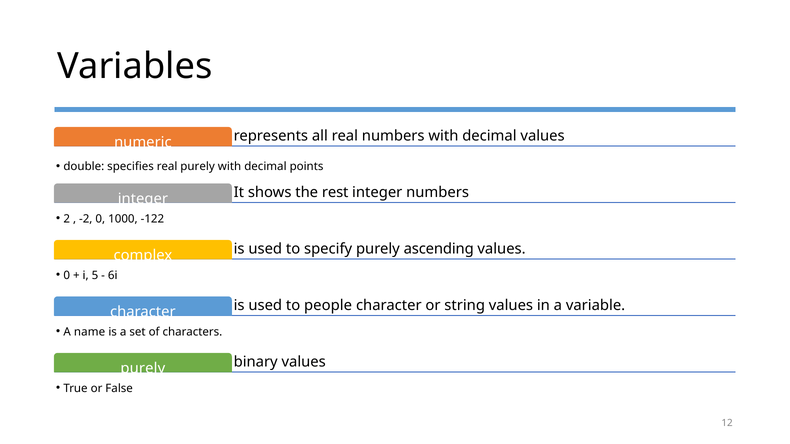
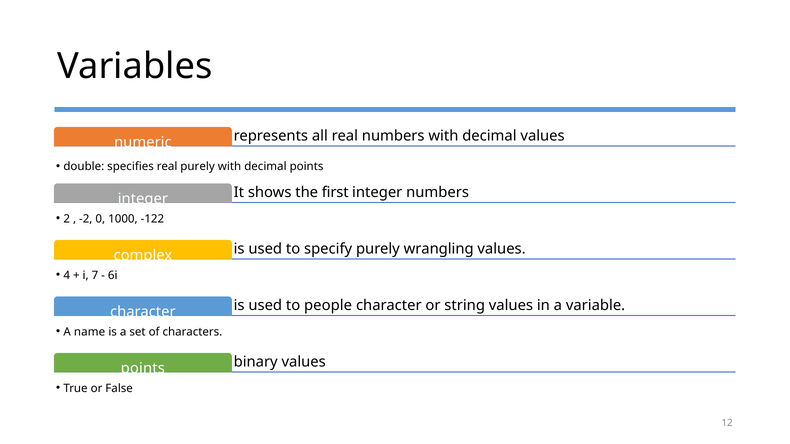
rest: rest -> first
ascending: ascending -> wrangling
0 at (67, 275): 0 -> 4
5: 5 -> 7
purely at (143, 369): purely -> points
